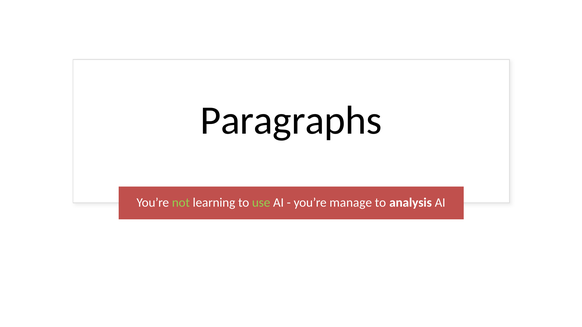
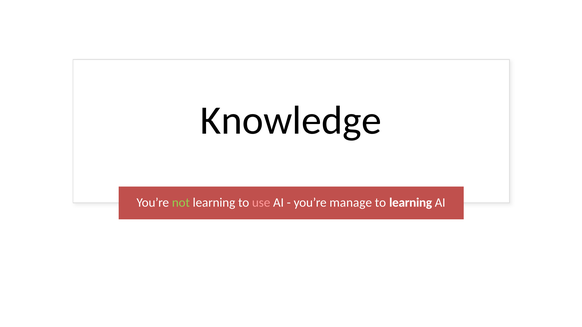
Paragraphs: Paragraphs -> Knowledge
use colour: light green -> pink
to analysis: analysis -> learning
